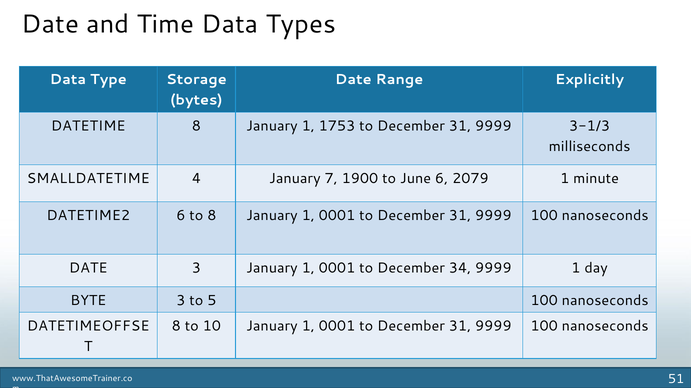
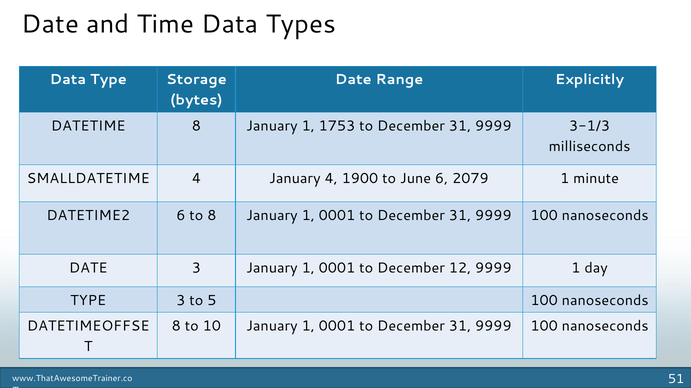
January 7: 7 -> 4
34: 34 -> 12
BYTE at (88, 301): BYTE -> TYPE
